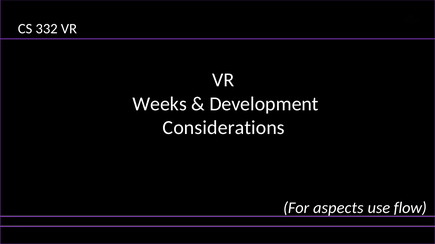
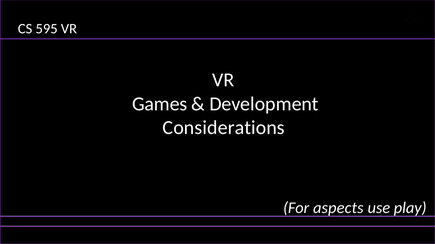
332: 332 -> 595
Weeks: Weeks -> Games
flow: flow -> play
